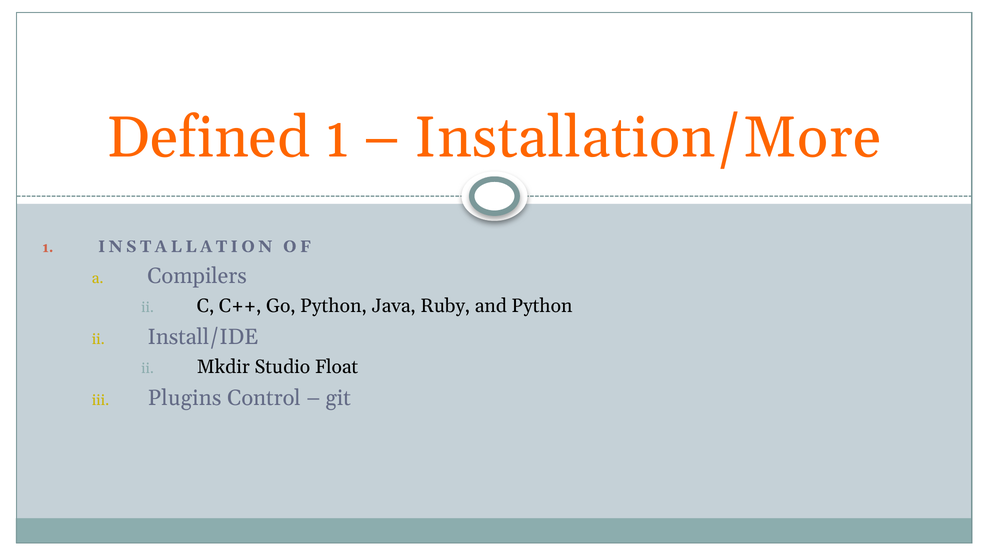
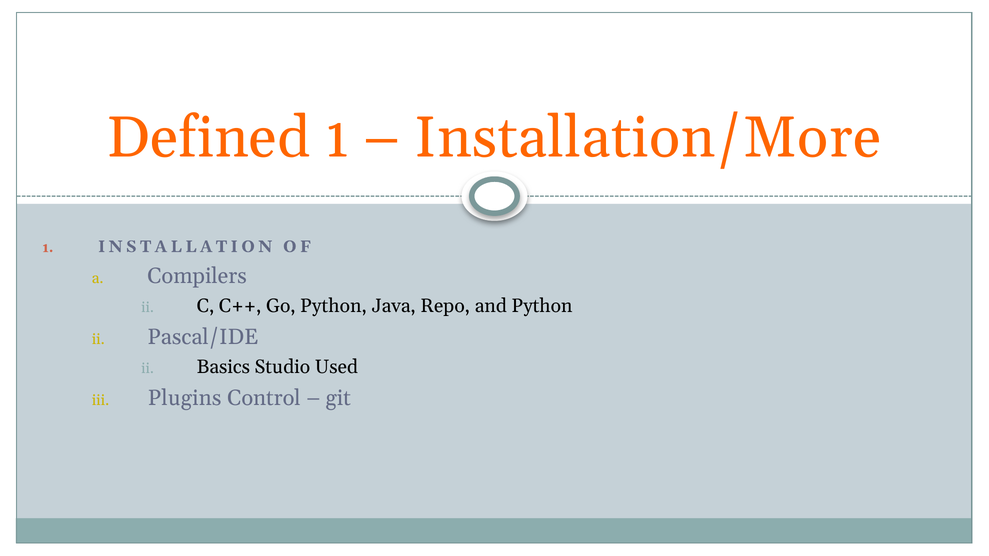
Ruby: Ruby -> Repo
Install/IDE: Install/IDE -> Pascal/IDE
Mkdir: Mkdir -> Basics
Float: Float -> Used
